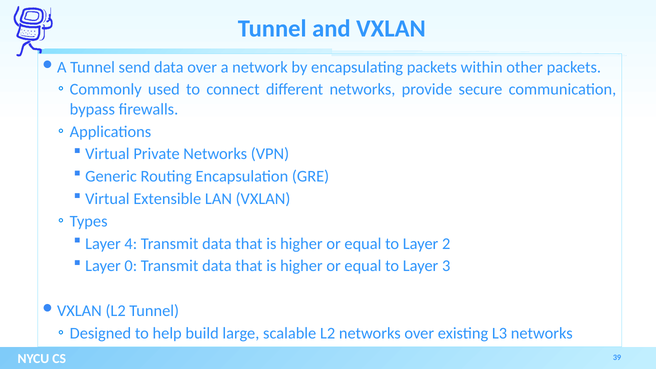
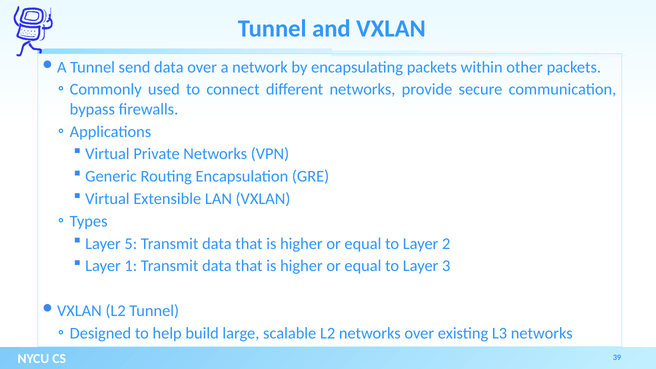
4: 4 -> 5
0: 0 -> 1
